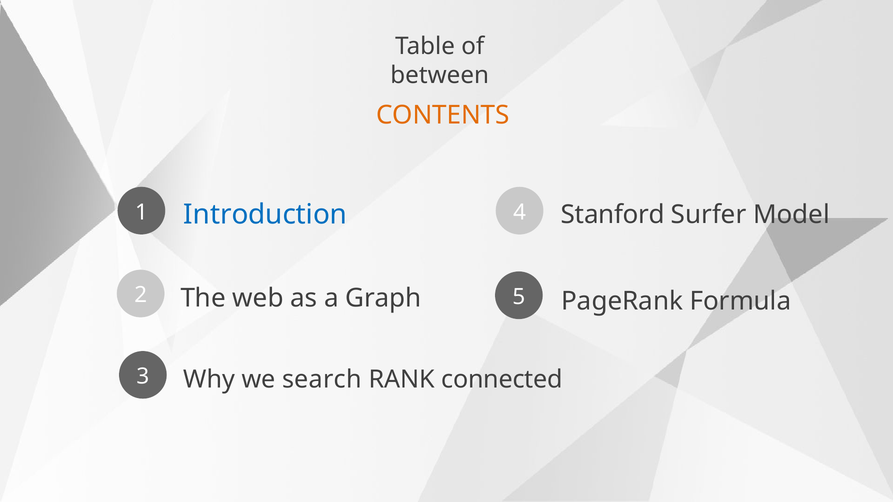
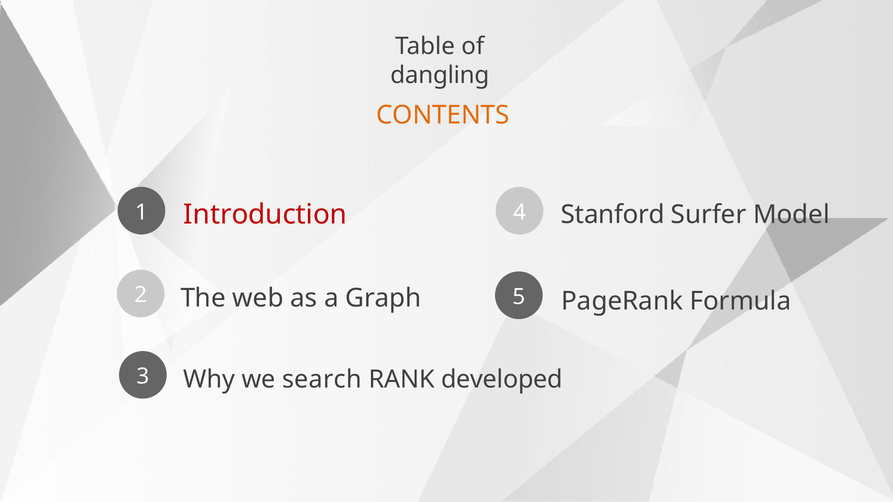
between: between -> dangling
Introduction colour: blue -> red
connected: connected -> developed
